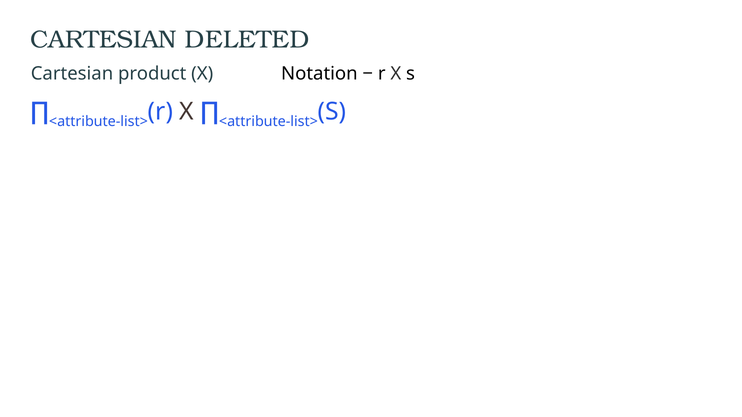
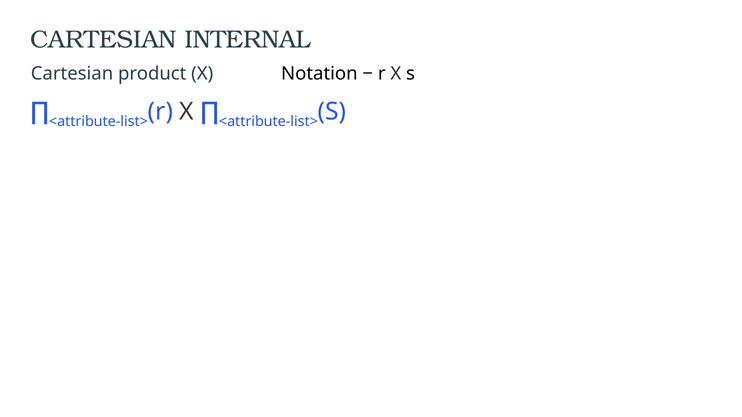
DELETED: DELETED -> INTERNAL
